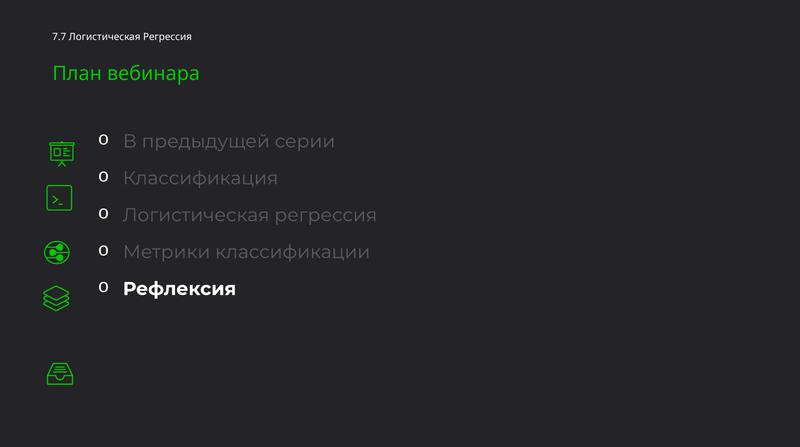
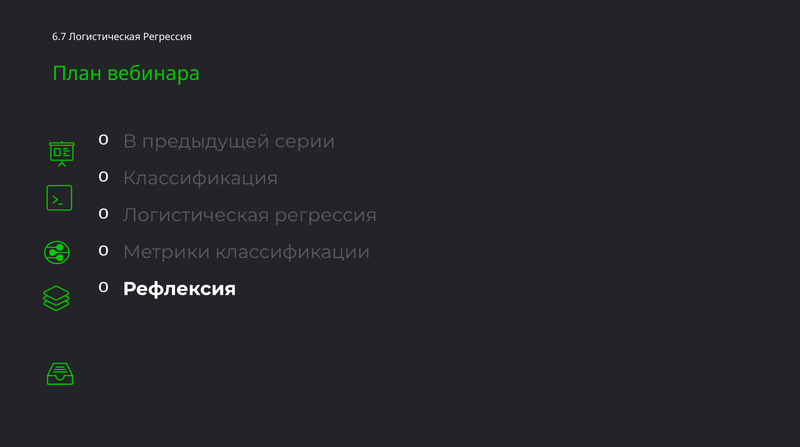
7.7: 7.7 -> 6.7
